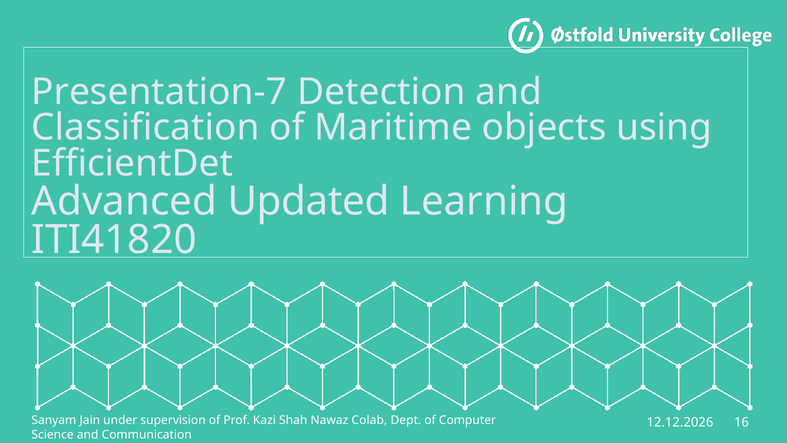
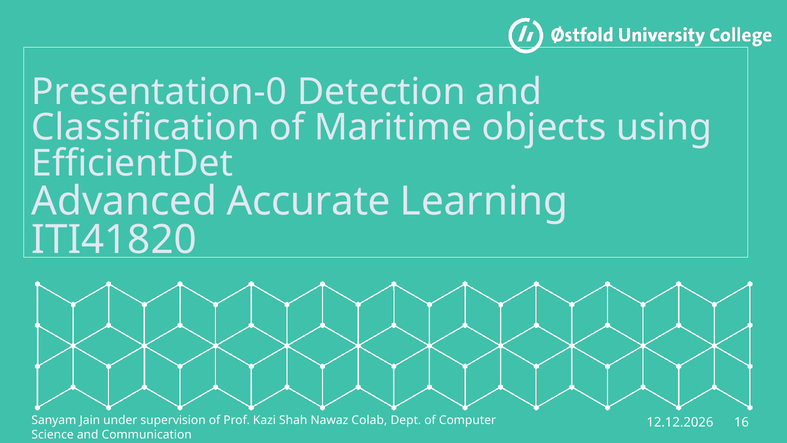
Presentation-7: Presentation-7 -> Presentation-0
Updated: Updated -> Accurate
